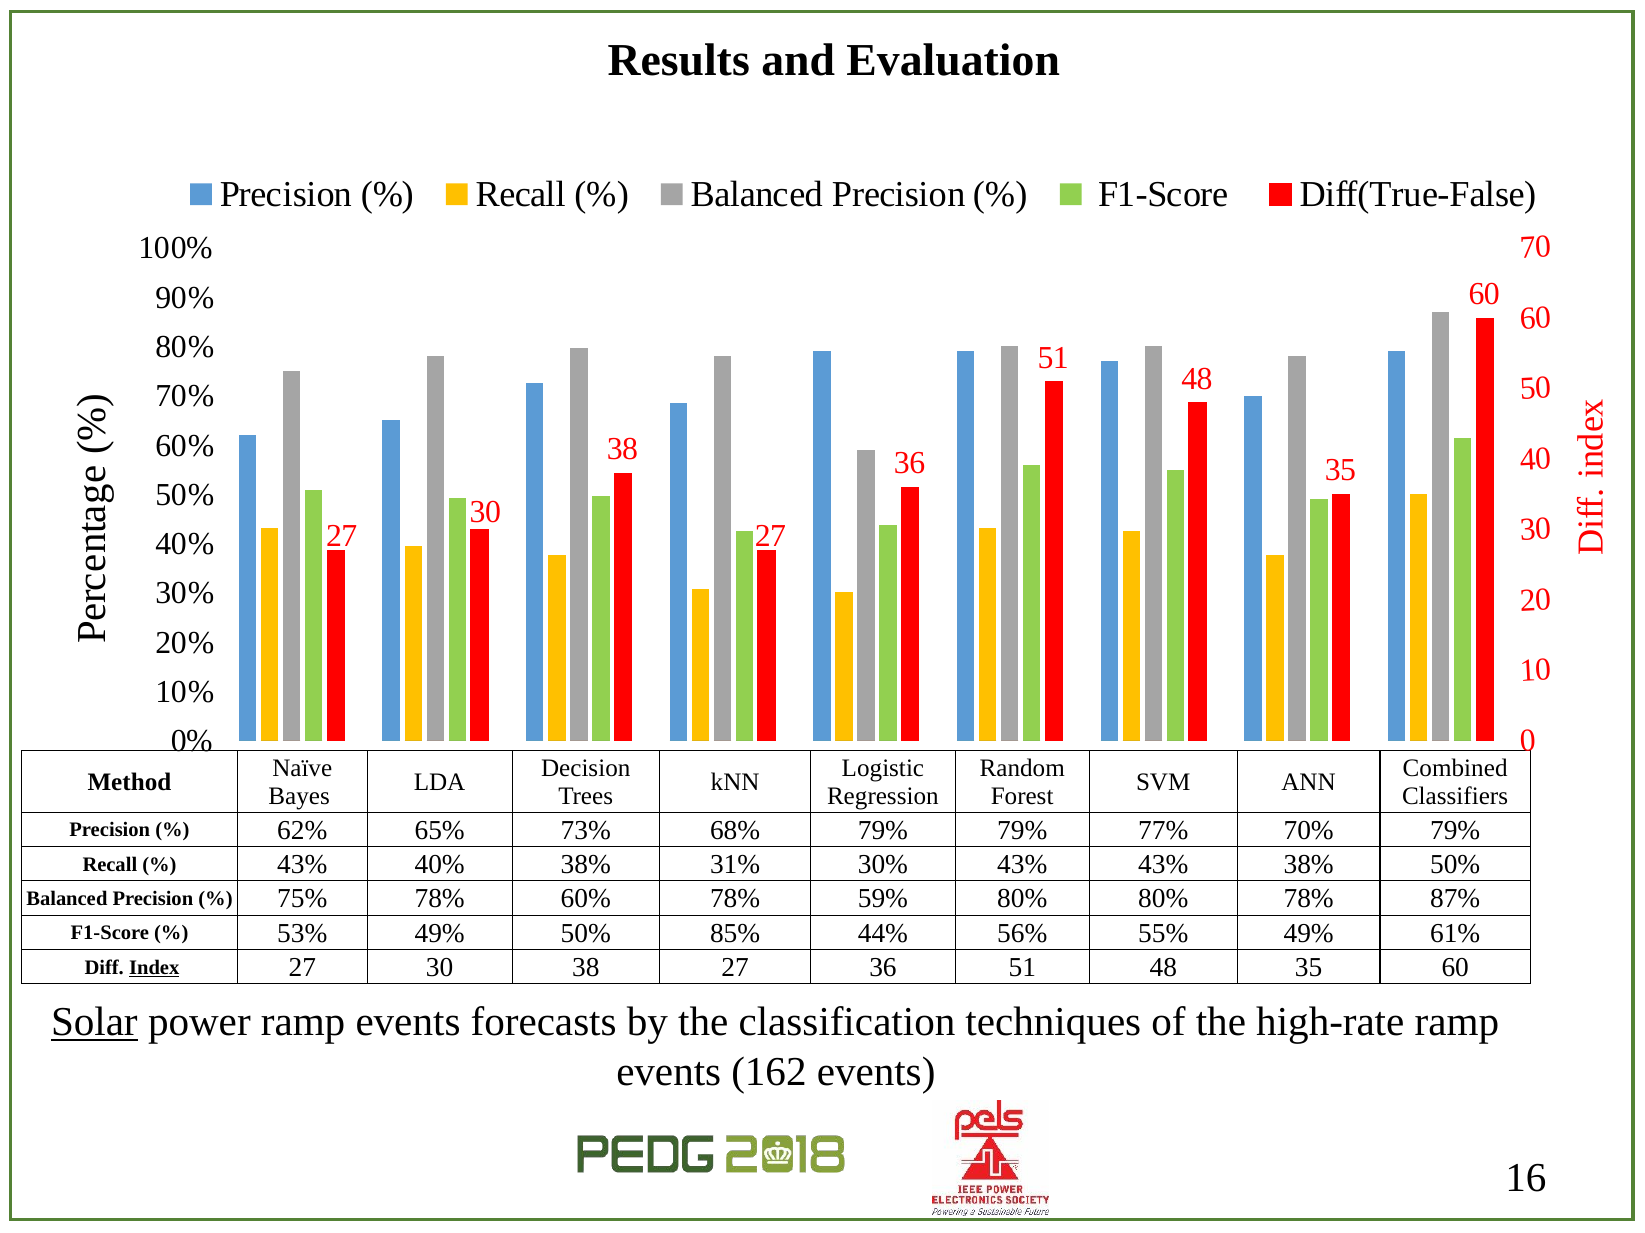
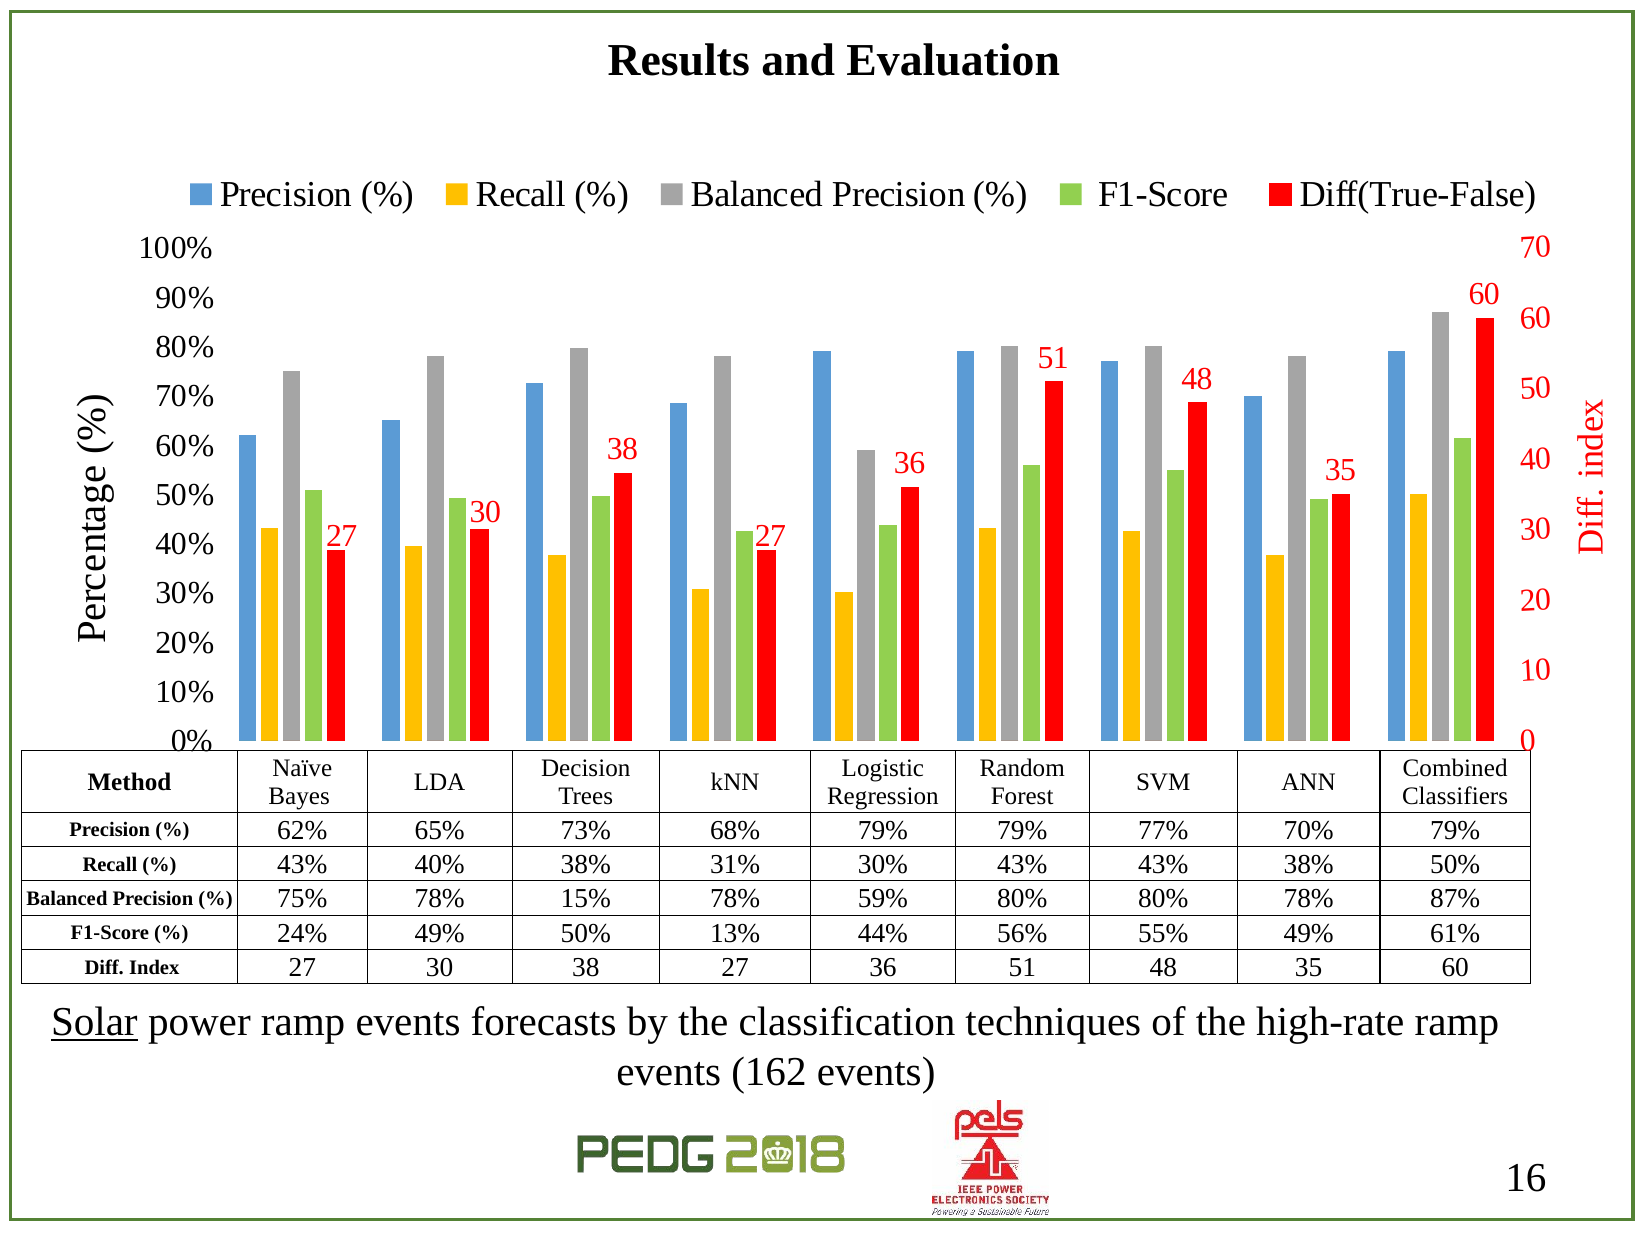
78% 60%: 60% -> 15%
53%: 53% -> 24%
85%: 85% -> 13%
Index underline: present -> none
